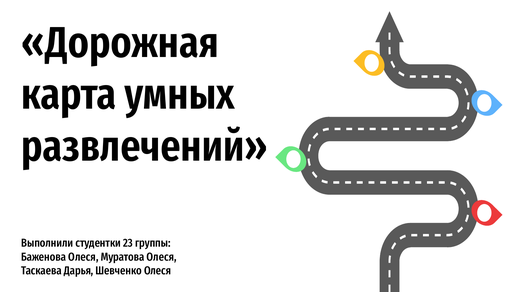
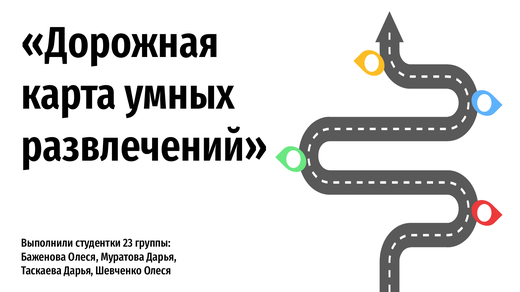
Муратова Олеся: Олеся -> Дарья
